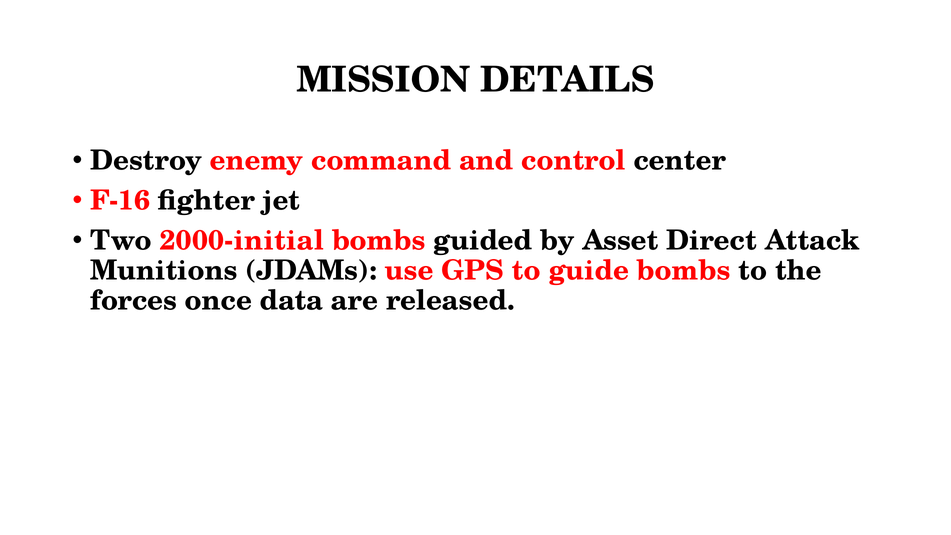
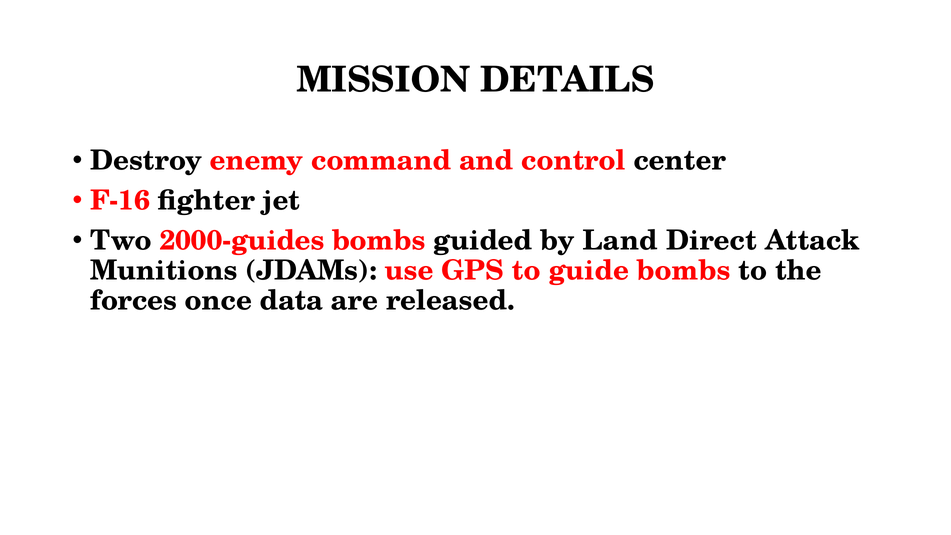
2000-initial: 2000-initial -> 2000-guides
Asset: Asset -> Land
